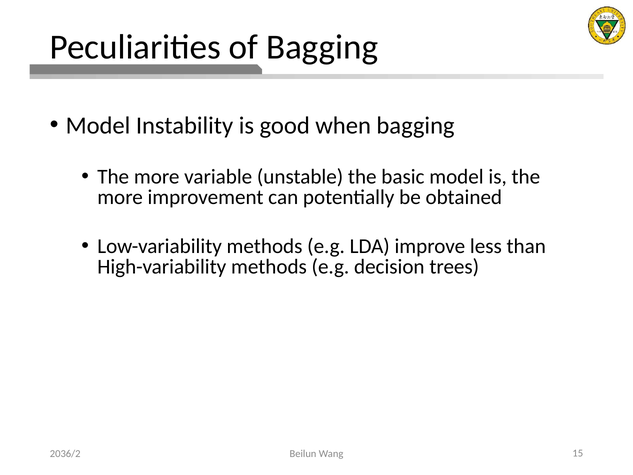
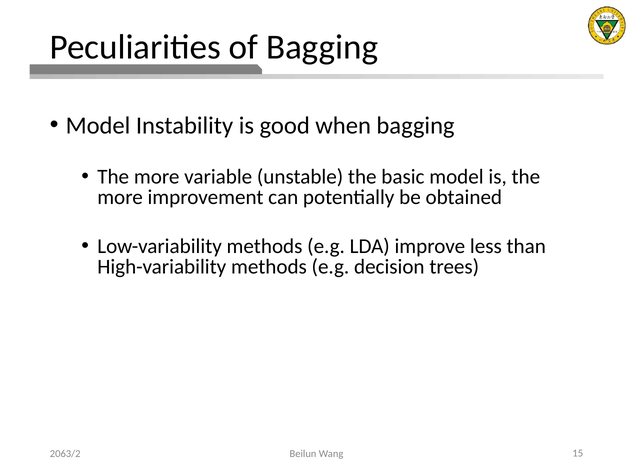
2036/2: 2036/2 -> 2063/2
